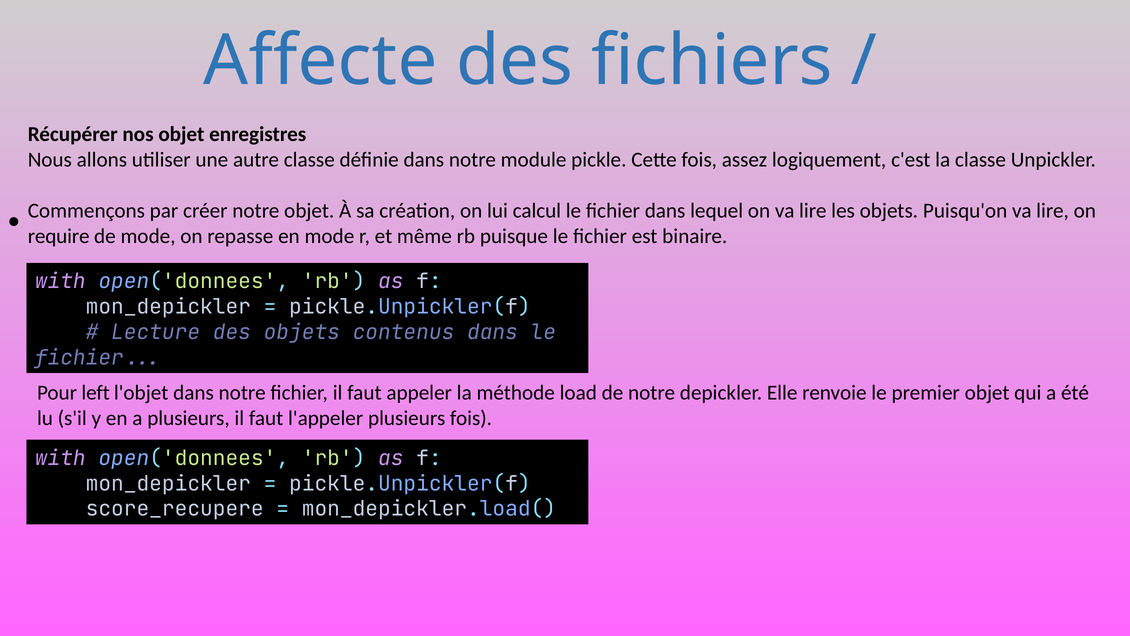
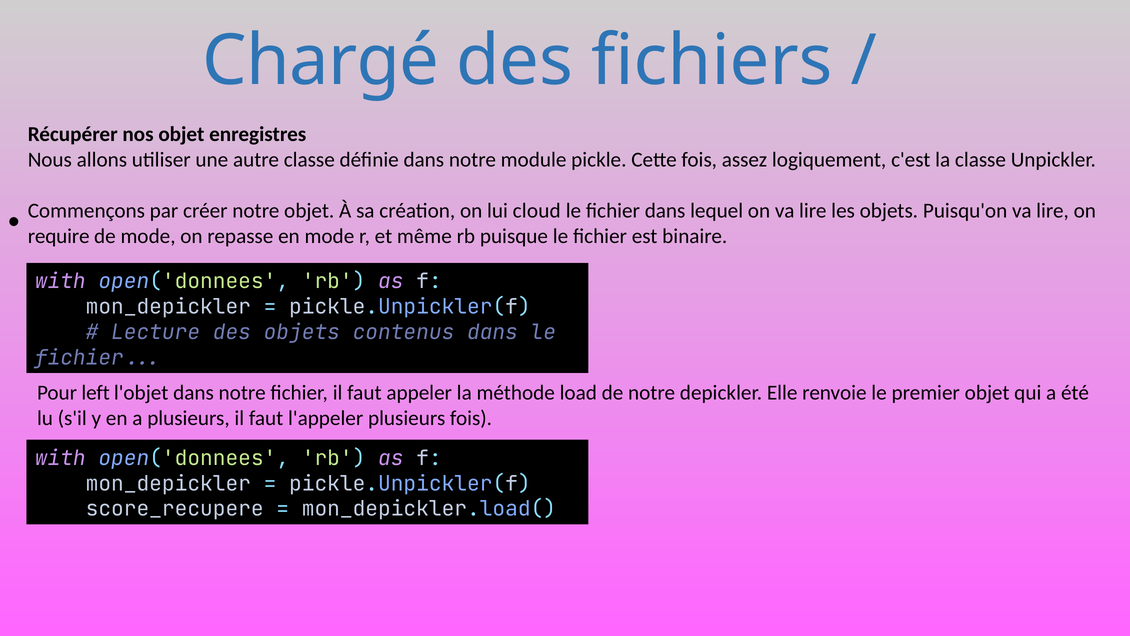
Affecte: Affecte -> Chargé
calcul: calcul -> cloud
